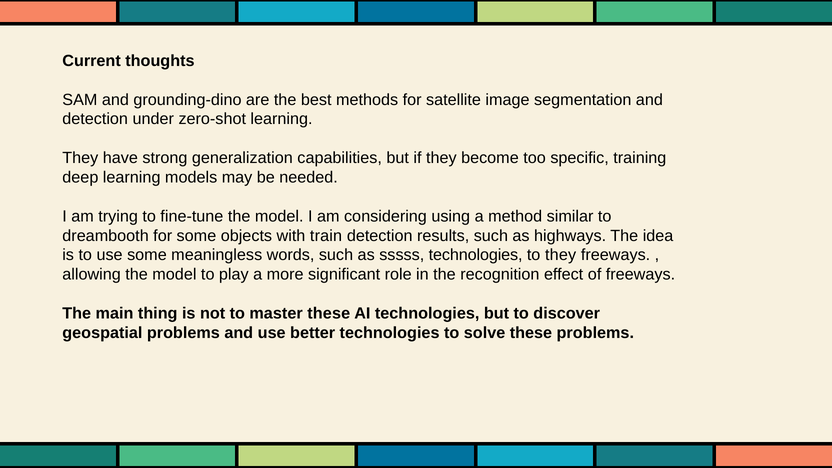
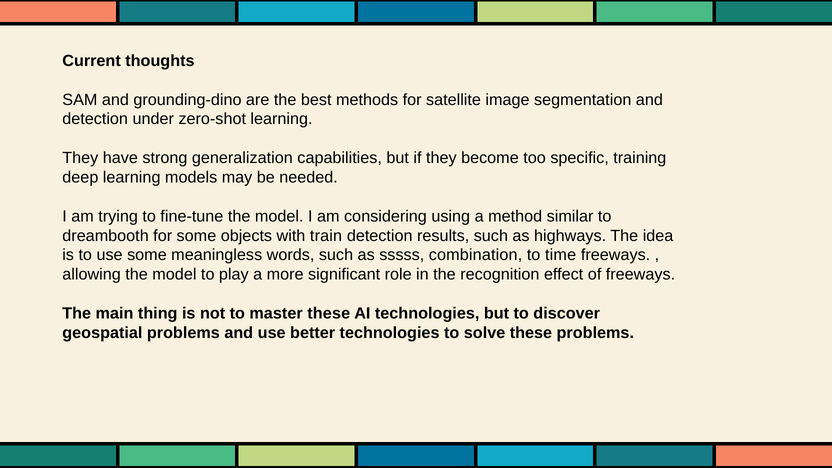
sssss technologies: technologies -> combination
to they: they -> time
